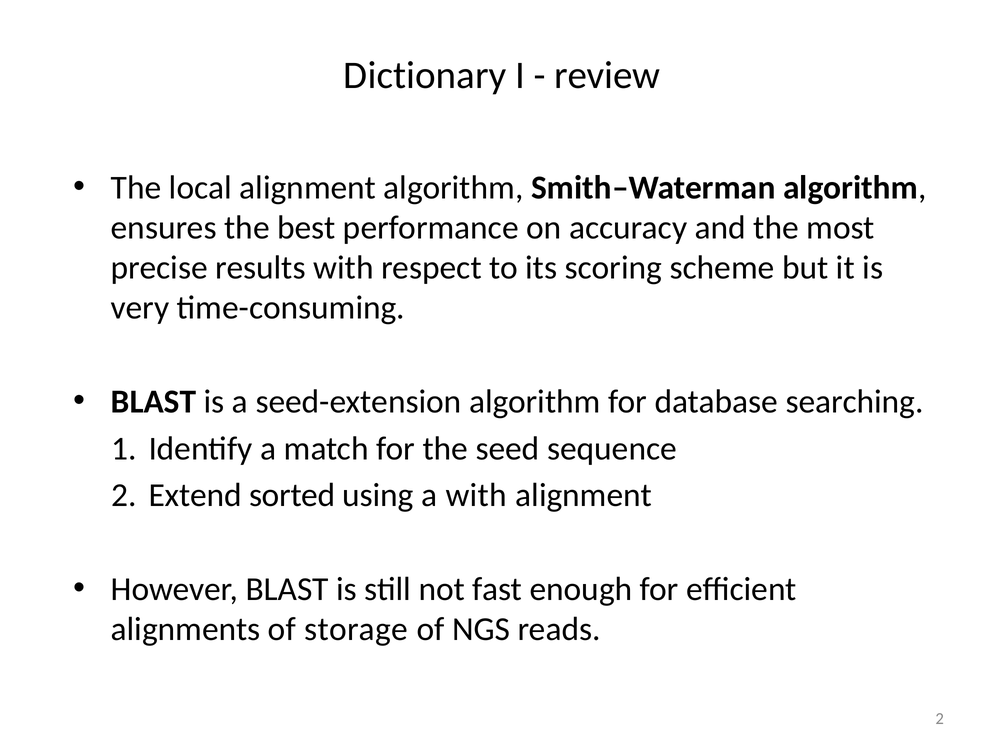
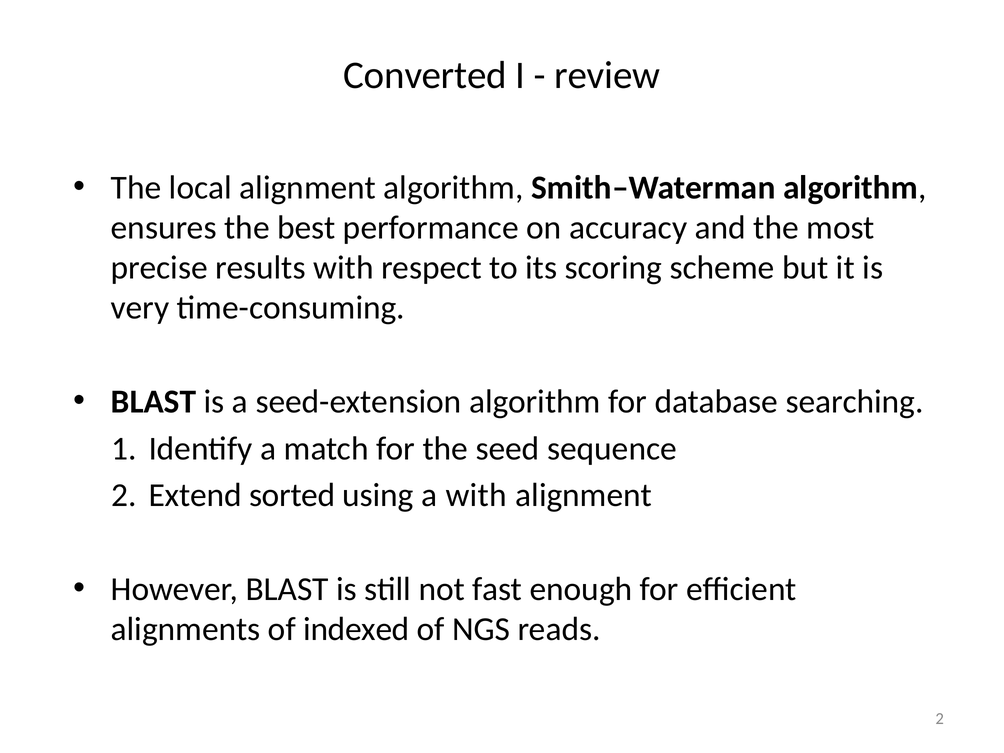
Dictionary: Dictionary -> Converted
storage: storage -> indexed
